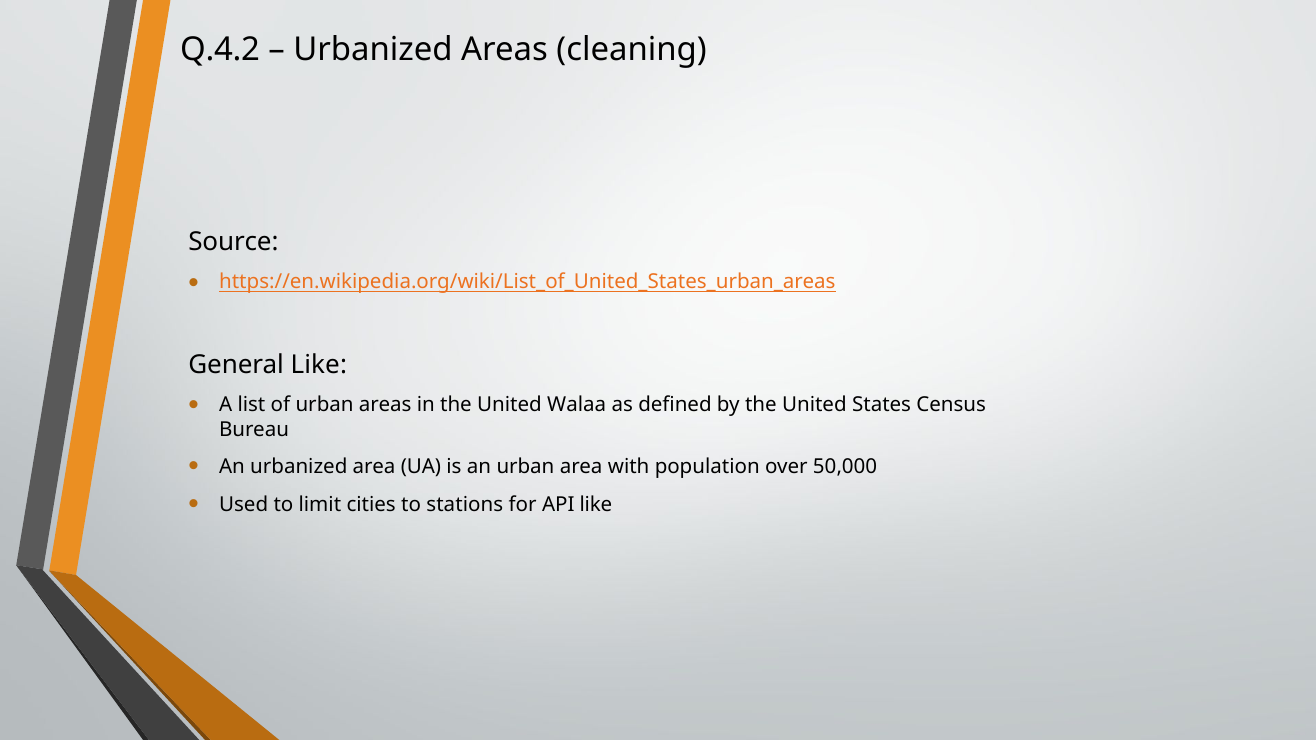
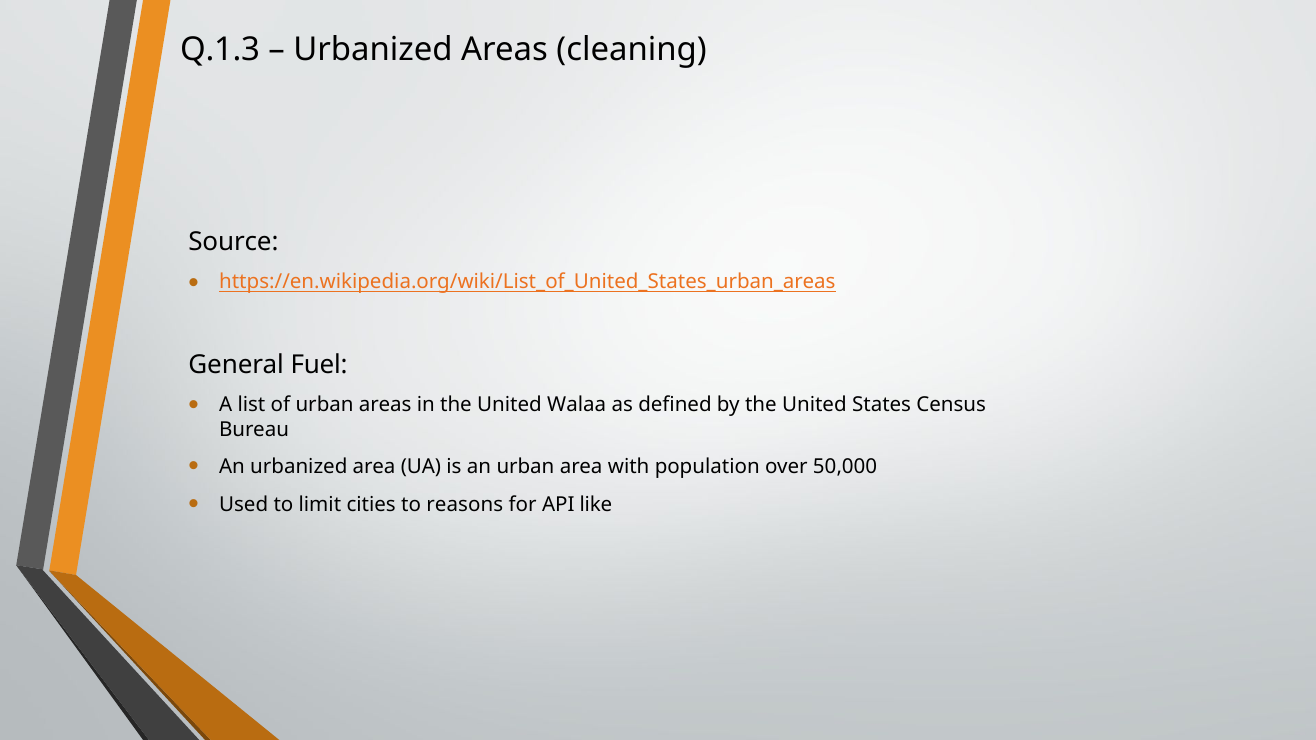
Q.4.2: Q.4.2 -> Q.1.3
General Like: Like -> Fuel
stations: stations -> reasons
